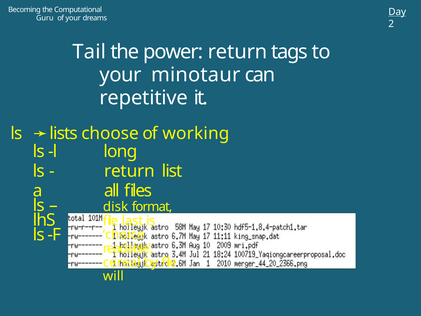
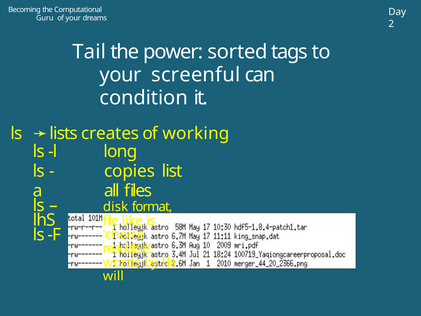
Day underline: present -> none
power return: return -> sorted
minotaur: minotaur -> screenful
repetitive: repetitive -> condition
choose: choose -> creates
return at (130, 171): return -> copies
last: last -> like
cereal: cereal -> words
